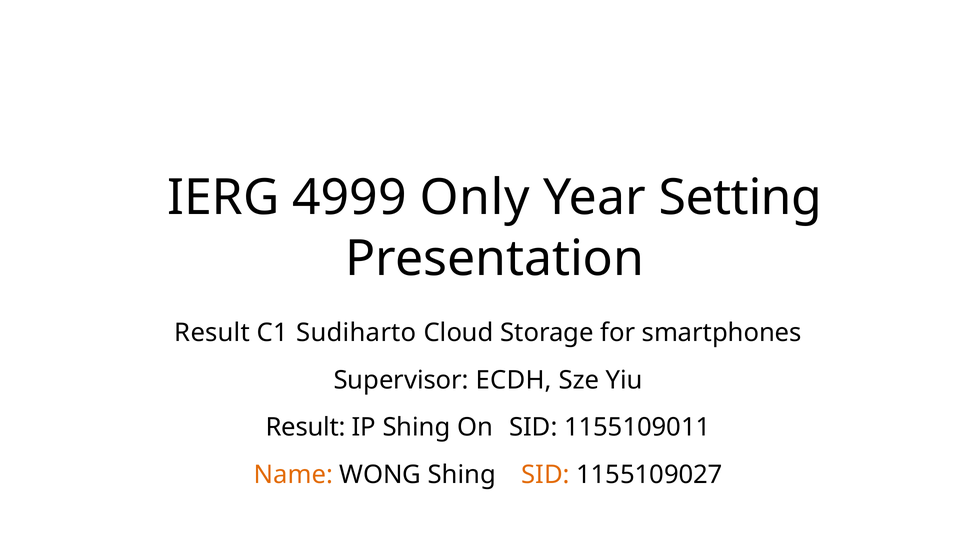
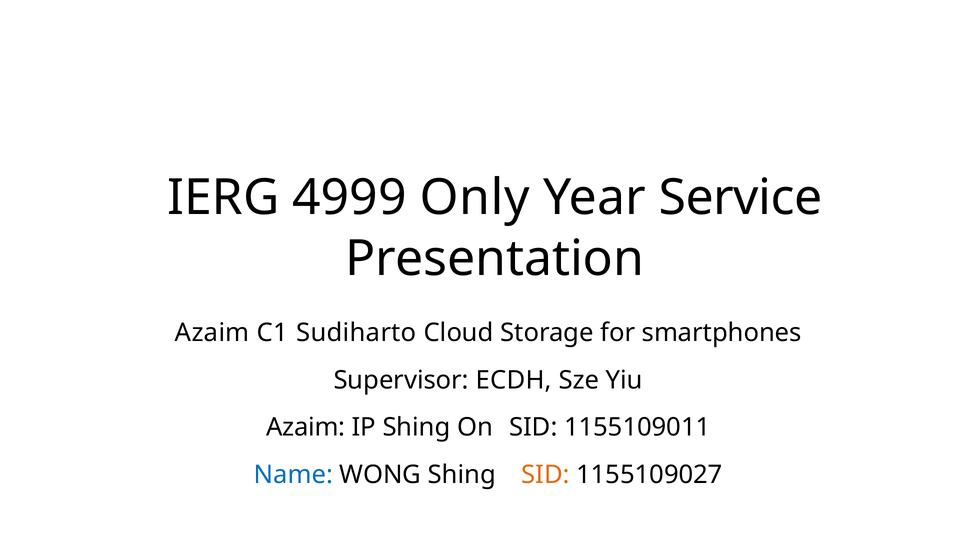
Setting: Setting -> Service
Result at (212, 333): Result -> Azaim
Result at (306, 428): Result -> Azaim
Name colour: orange -> blue
